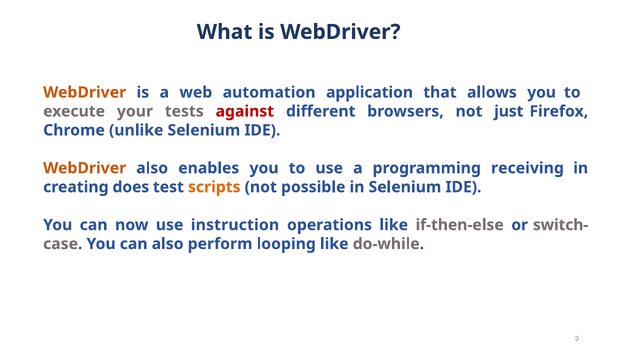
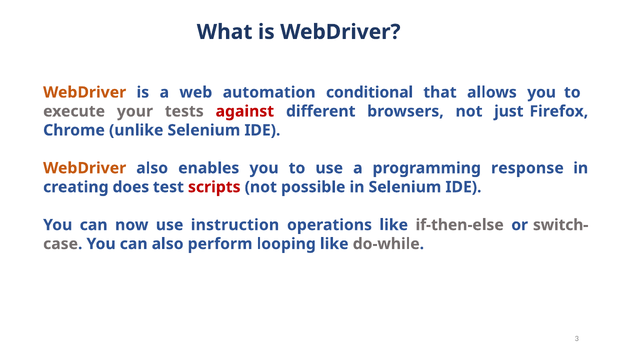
application: application -> conditional
receiving: receiving -> response
scripts colour: orange -> red
